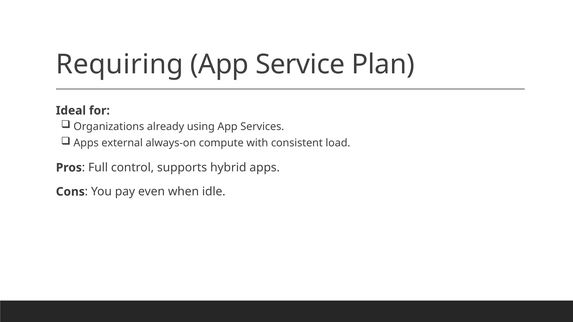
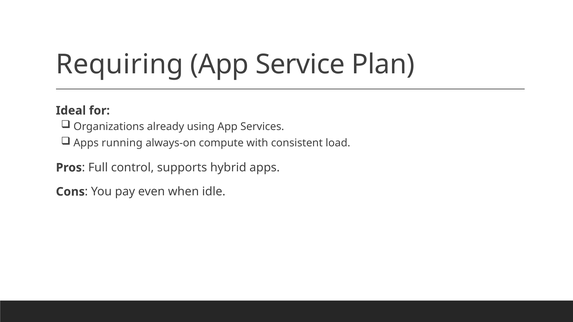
external: external -> running
